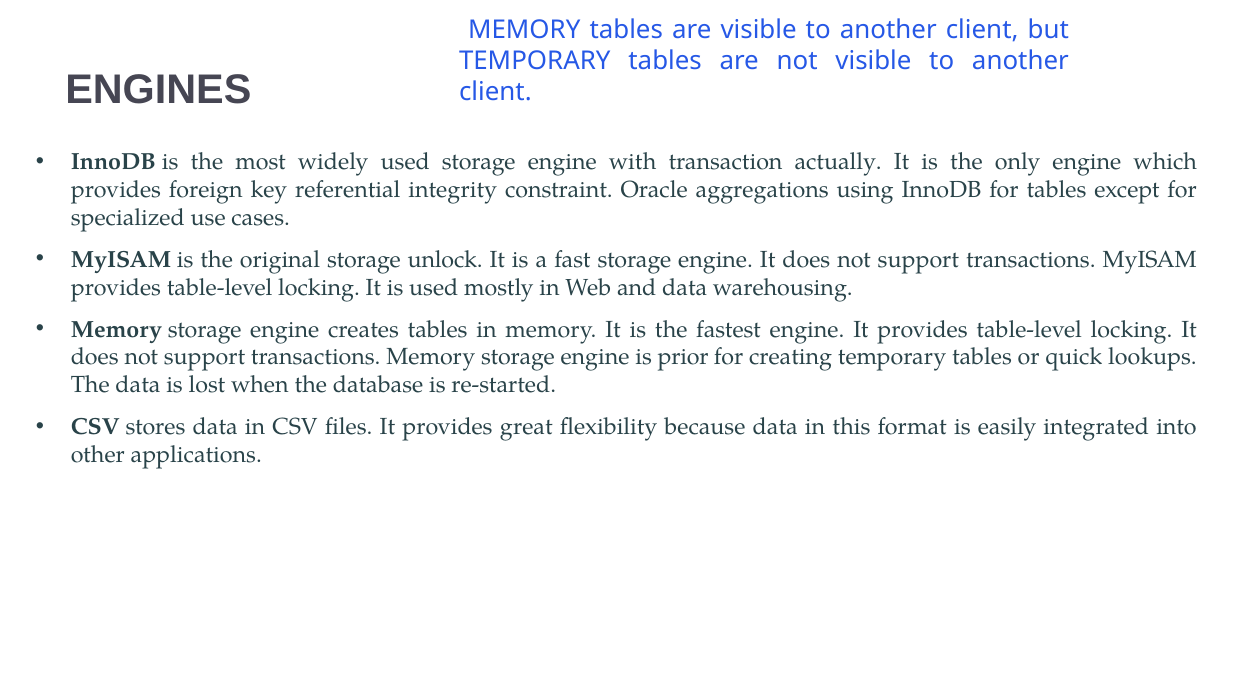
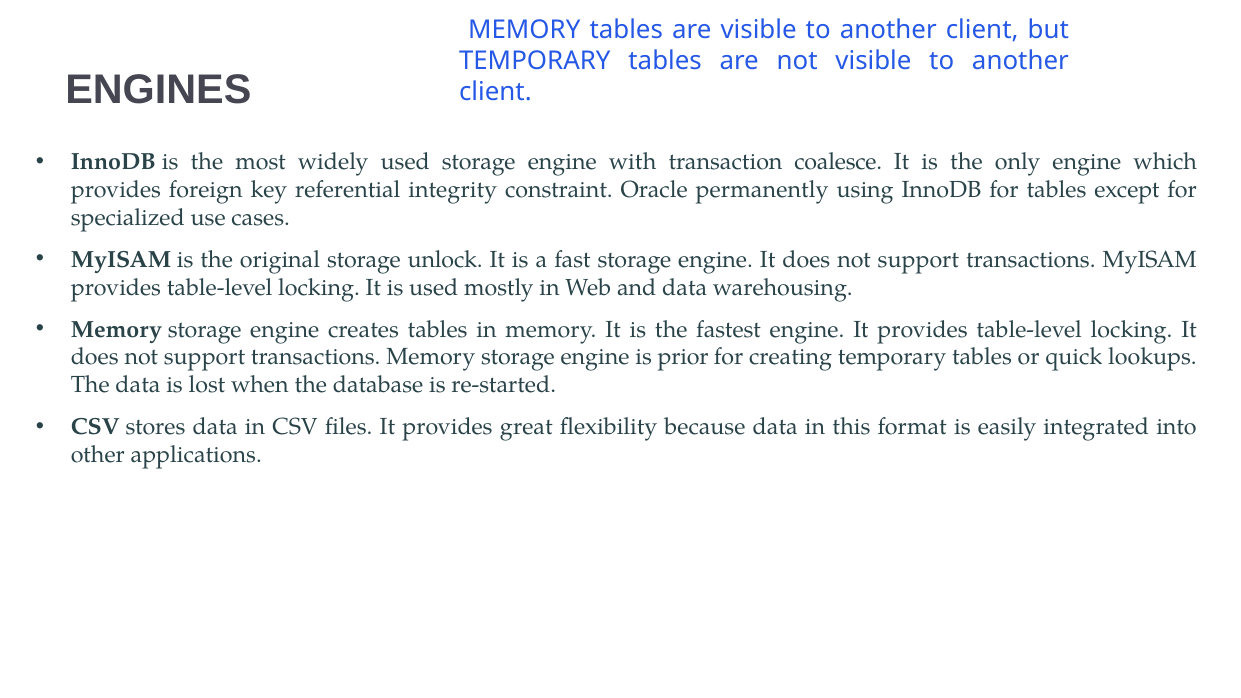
actually: actually -> coalesce
aggregations: aggregations -> permanently
